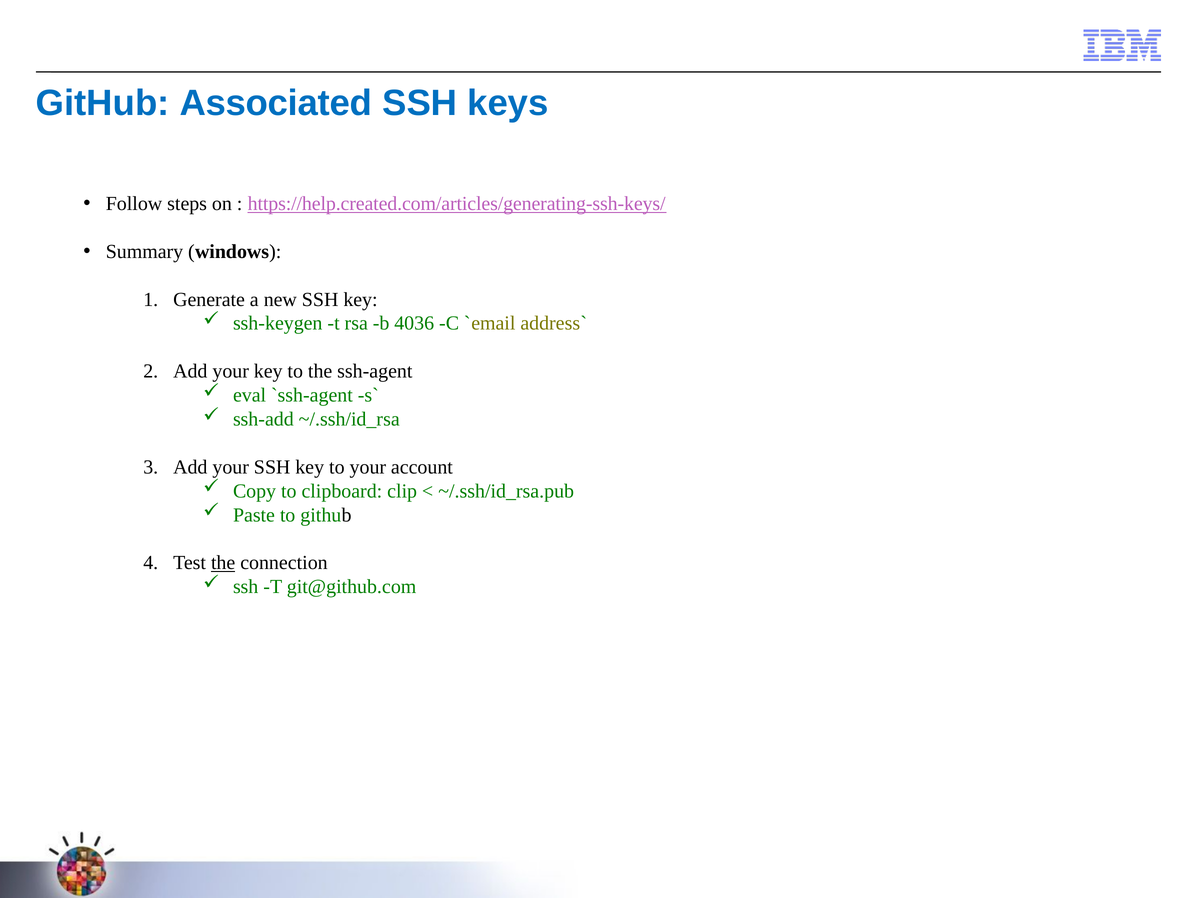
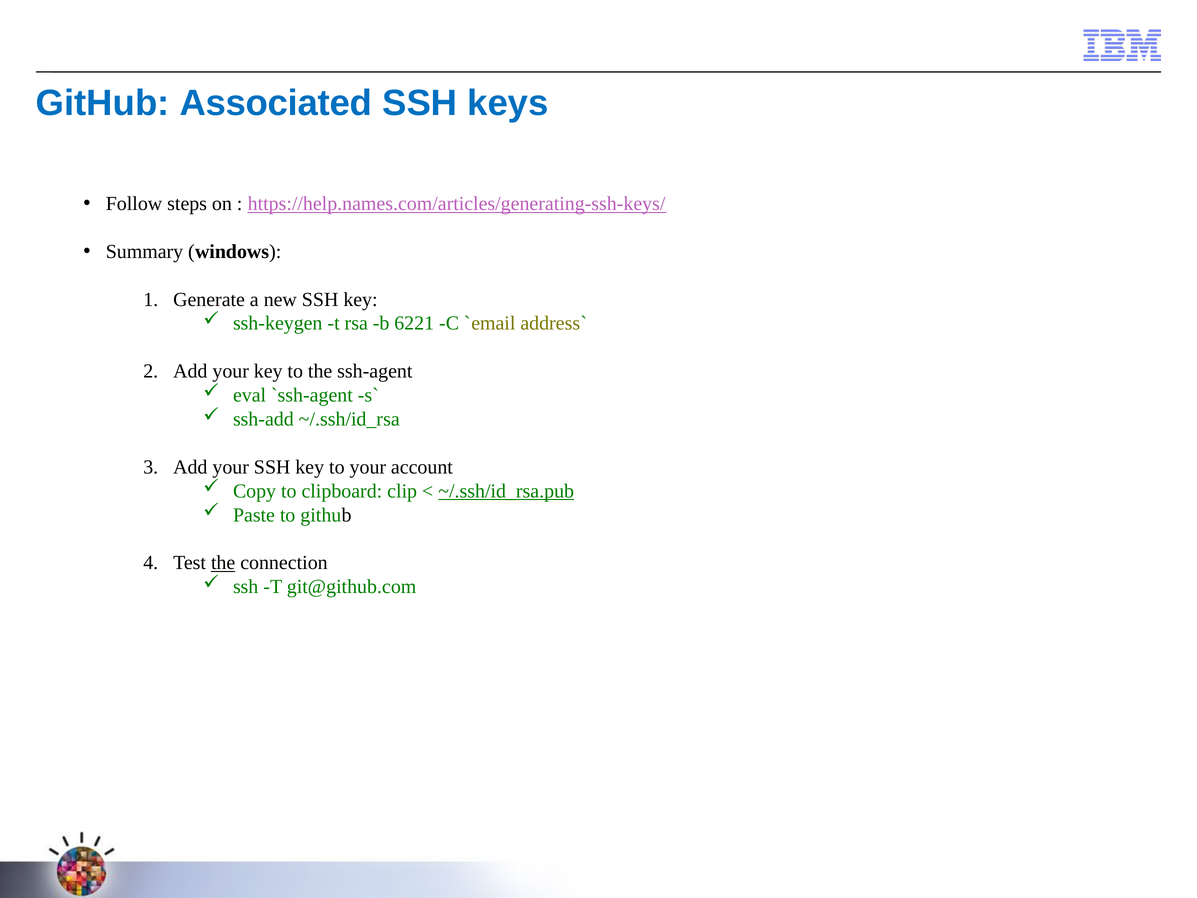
https://help.created.com/articles/generating-ssh-keys/: https://help.created.com/articles/generating-ssh-keys/ -> https://help.names.com/articles/generating-ssh-keys/
4036: 4036 -> 6221
~/.ssh/id_rsa.pub underline: none -> present
